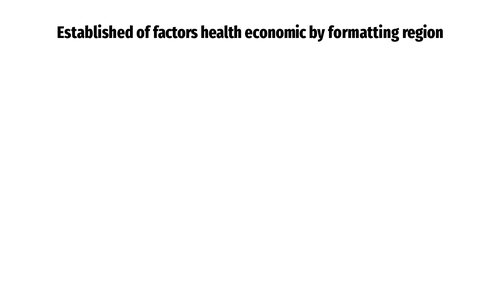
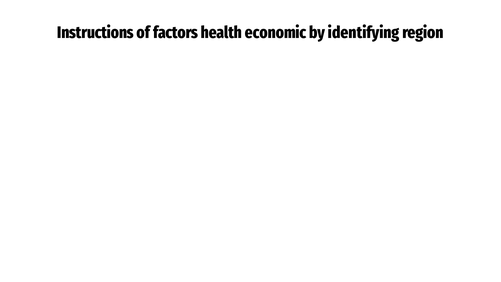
Established: Established -> Instructions
formatting: formatting -> identifying
